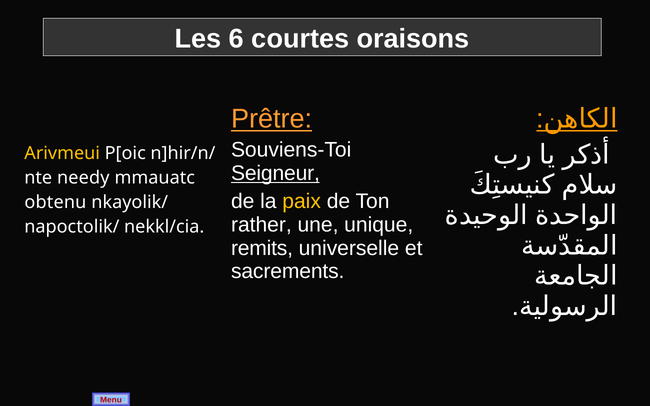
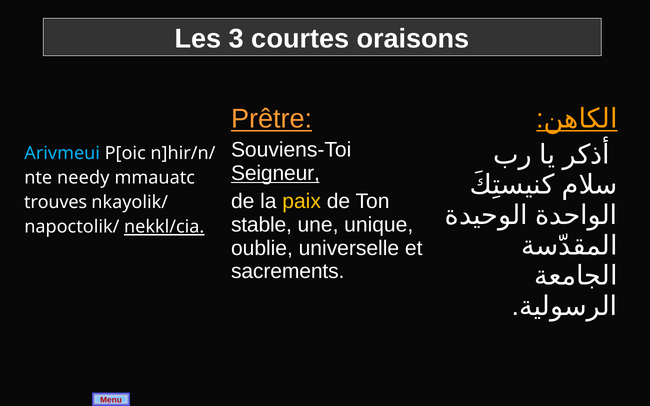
6: 6 -> 3
Arivmeui colour: yellow -> light blue
obtenu: obtenu -> trouves
rather: rather -> stable
nekkl/cia underline: none -> present
remits: remits -> oublie
